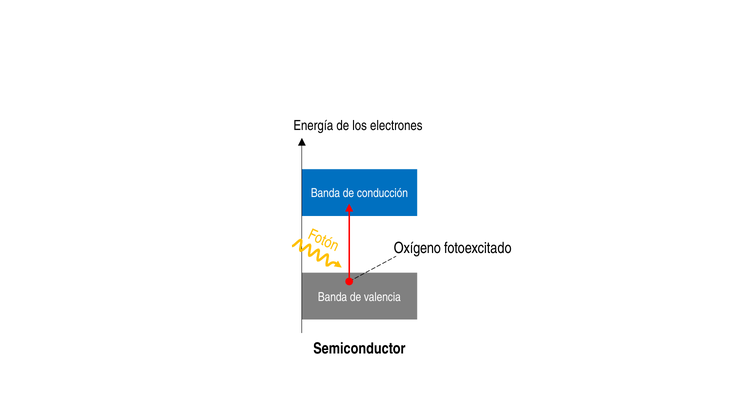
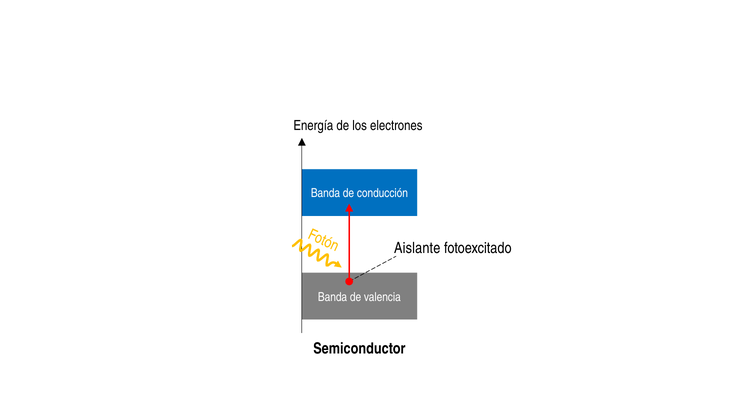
Oxígeno: Oxígeno -> Aislante
